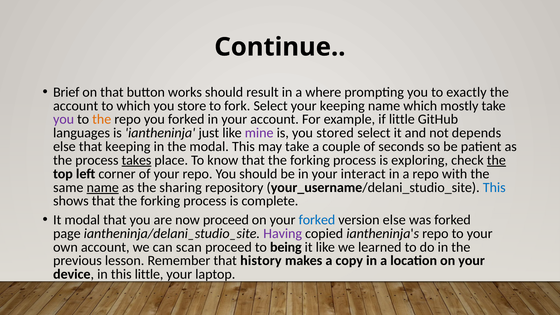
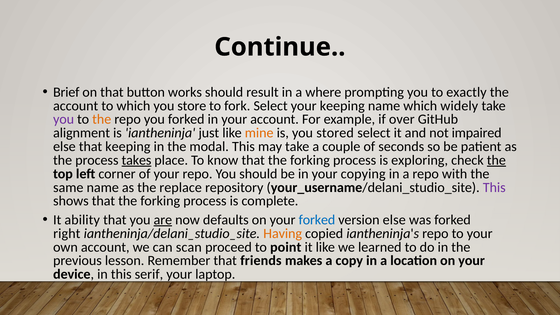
mostly: mostly -> widely
if little: little -> over
languages: languages -> alignment
mine colour: purple -> orange
depends: depends -> impaired
interact: interact -> copying
name at (103, 187) underline: present -> none
sharing: sharing -> replace
This at (494, 187) colour: blue -> purple
It modal: modal -> ability
are underline: none -> present
now proceed: proceed -> defaults
page: page -> right
Having colour: purple -> orange
being: being -> point
history: history -> friends
this little: little -> serif
